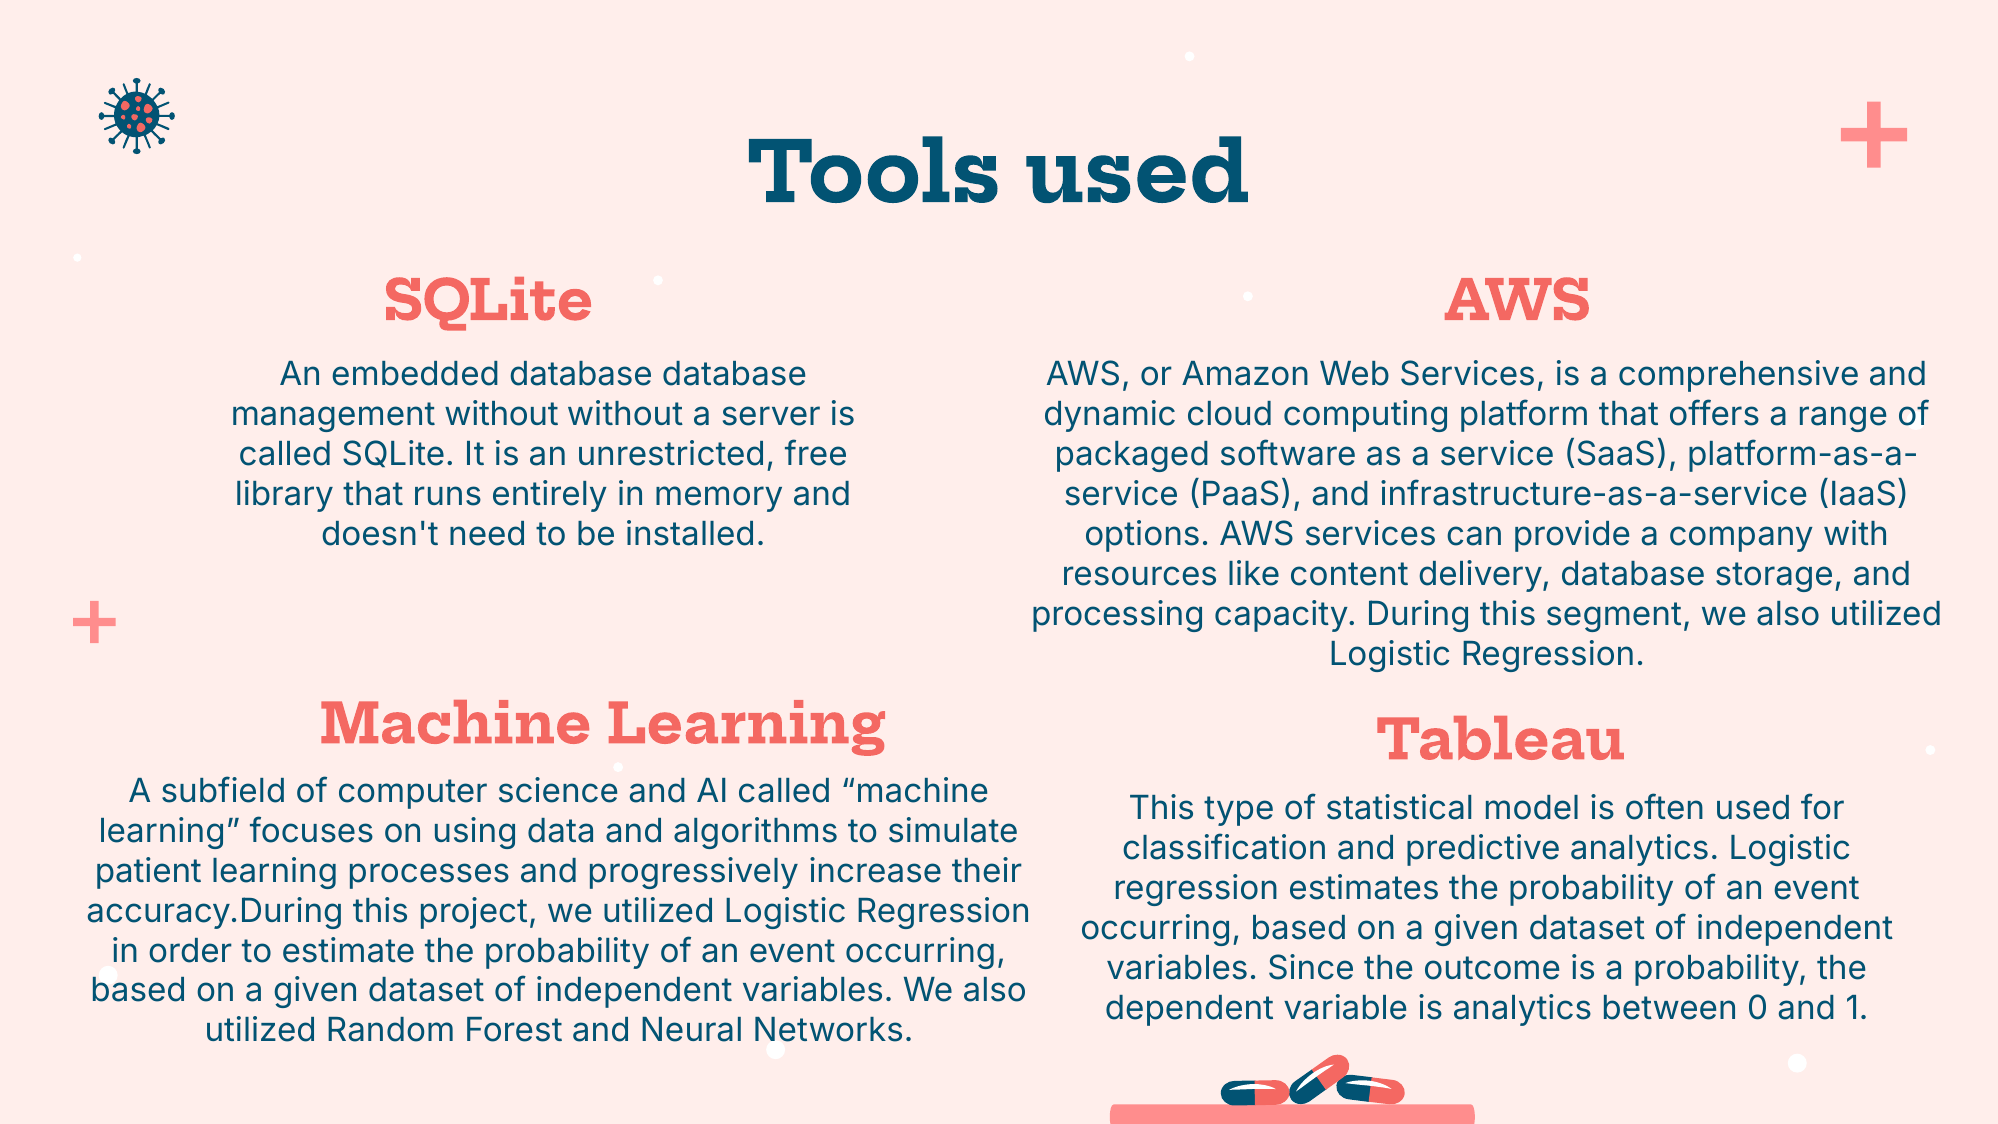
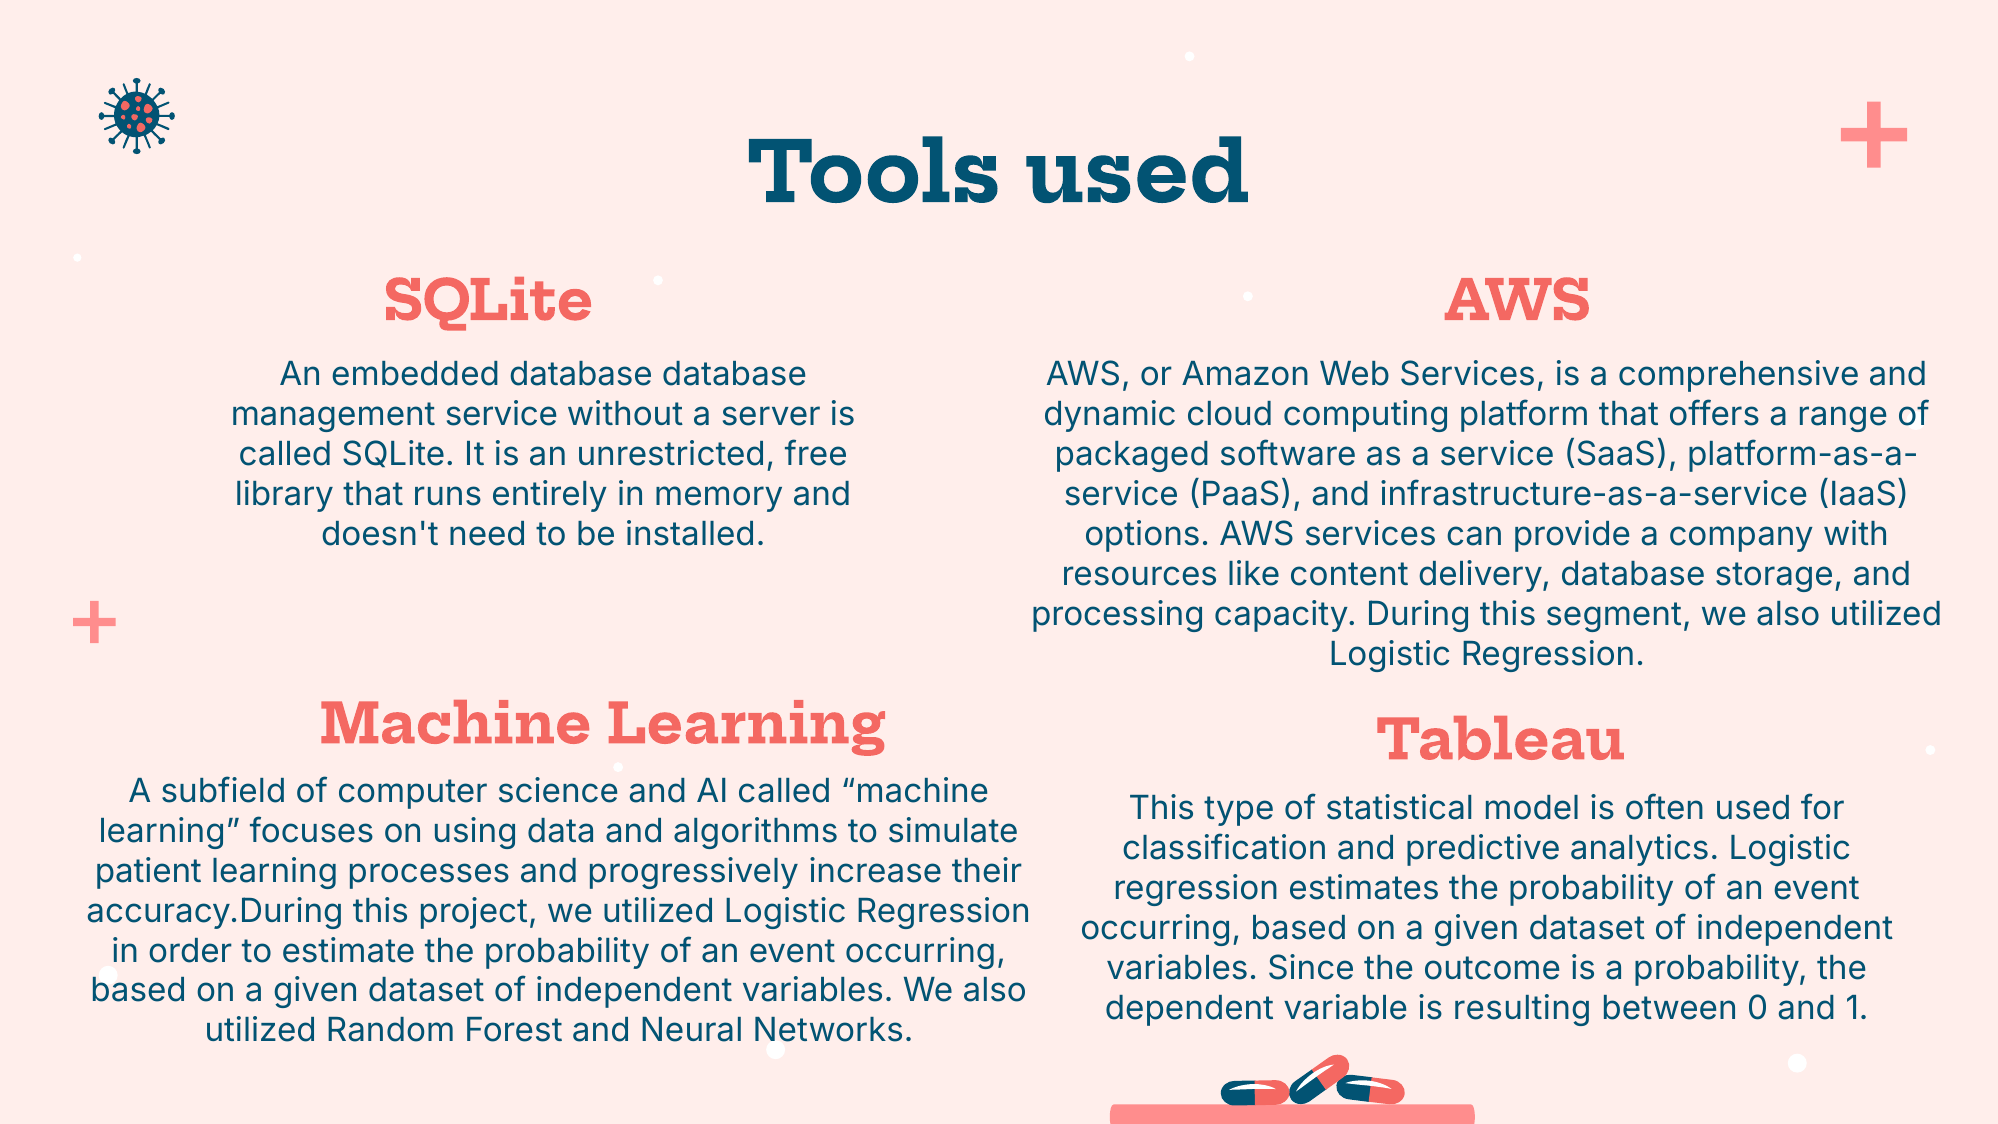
management without: without -> service
is analytics: analytics -> resulting
